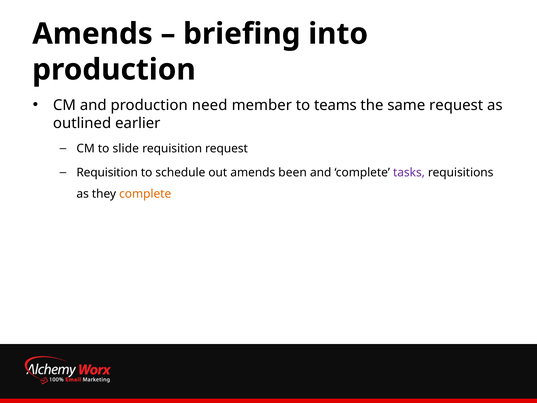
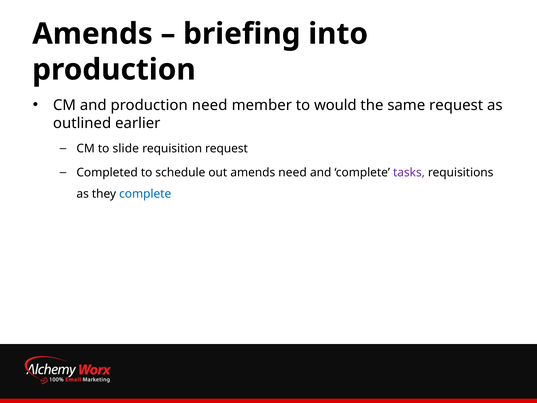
teams: teams -> would
Requisition at (107, 172): Requisition -> Completed
amends been: been -> need
complete at (145, 194) colour: orange -> blue
